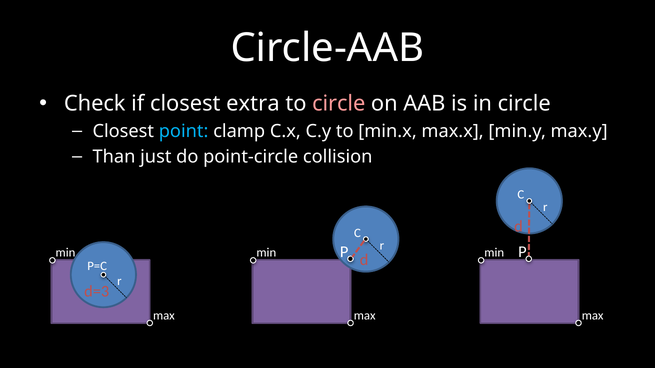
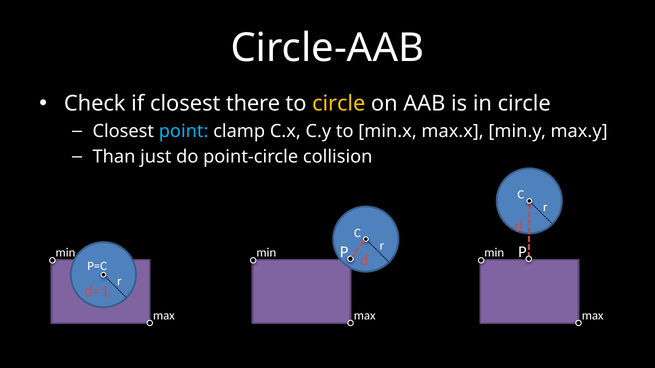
extra: extra -> there
circle at (339, 104) colour: pink -> yellow
d=3: d=3 -> d=1
